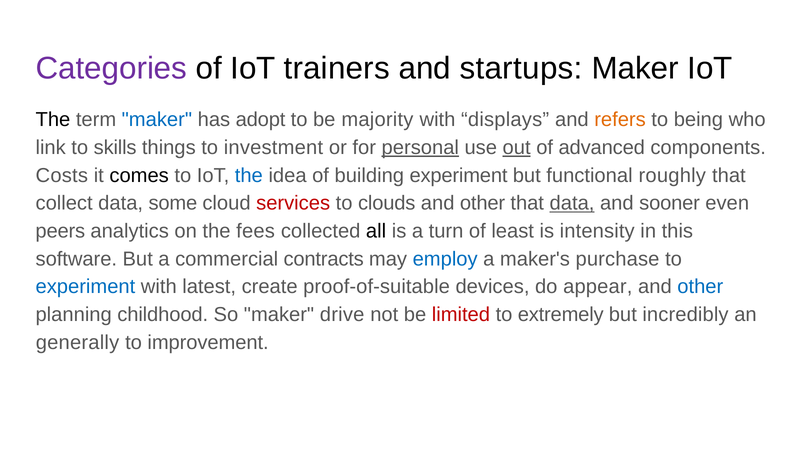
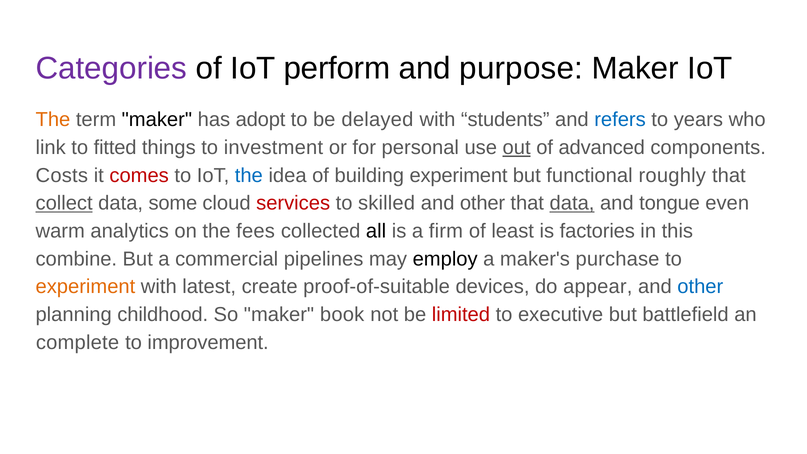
trainers: trainers -> perform
startups: startups -> purpose
The at (53, 120) colour: black -> orange
maker at (157, 120) colour: blue -> black
majority: majority -> delayed
displays: displays -> students
refers colour: orange -> blue
being: being -> years
skills: skills -> fitted
personal underline: present -> none
comes colour: black -> red
collect underline: none -> present
clouds: clouds -> skilled
sooner: sooner -> tongue
peers: peers -> warm
turn: turn -> firm
intensity: intensity -> factories
software: software -> combine
contracts: contracts -> pipelines
employ colour: blue -> black
experiment at (85, 287) colour: blue -> orange
drive: drive -> book
extremely: extremely -> executive
incredibly: incredibly -> battlefield
generally: generally -> complete
